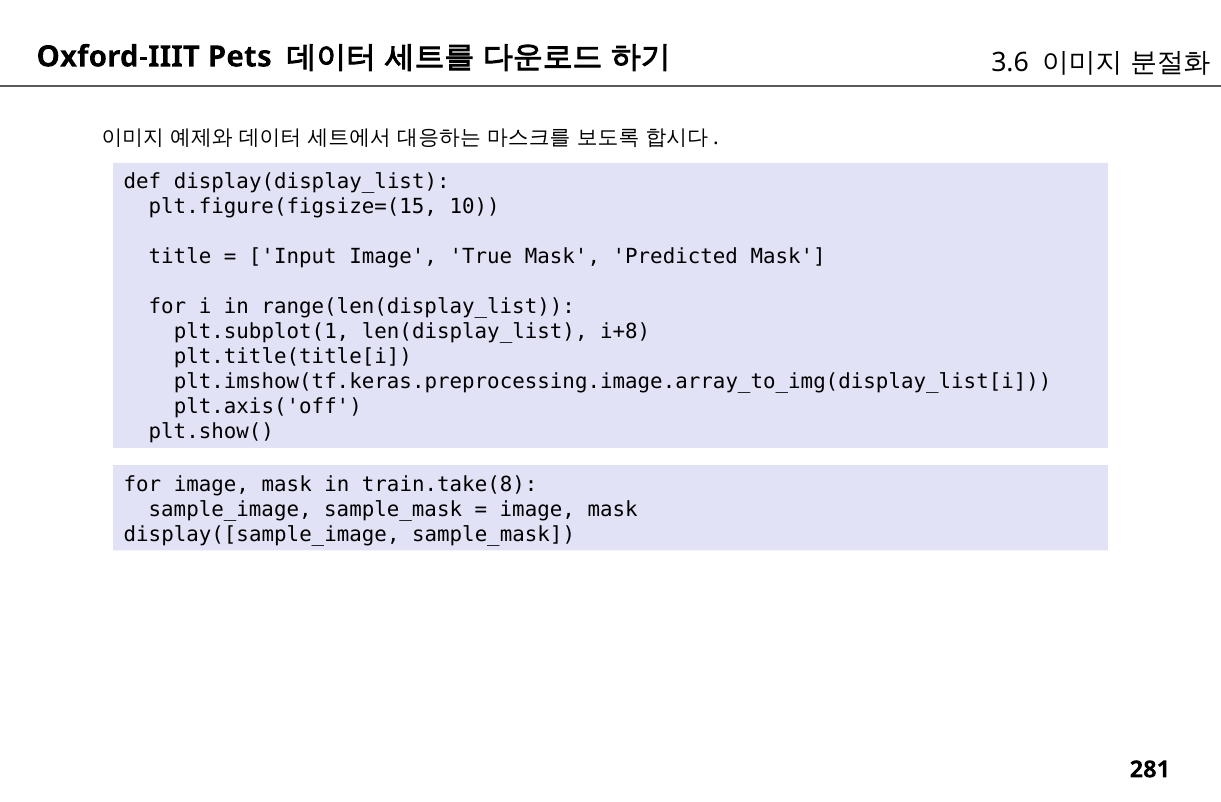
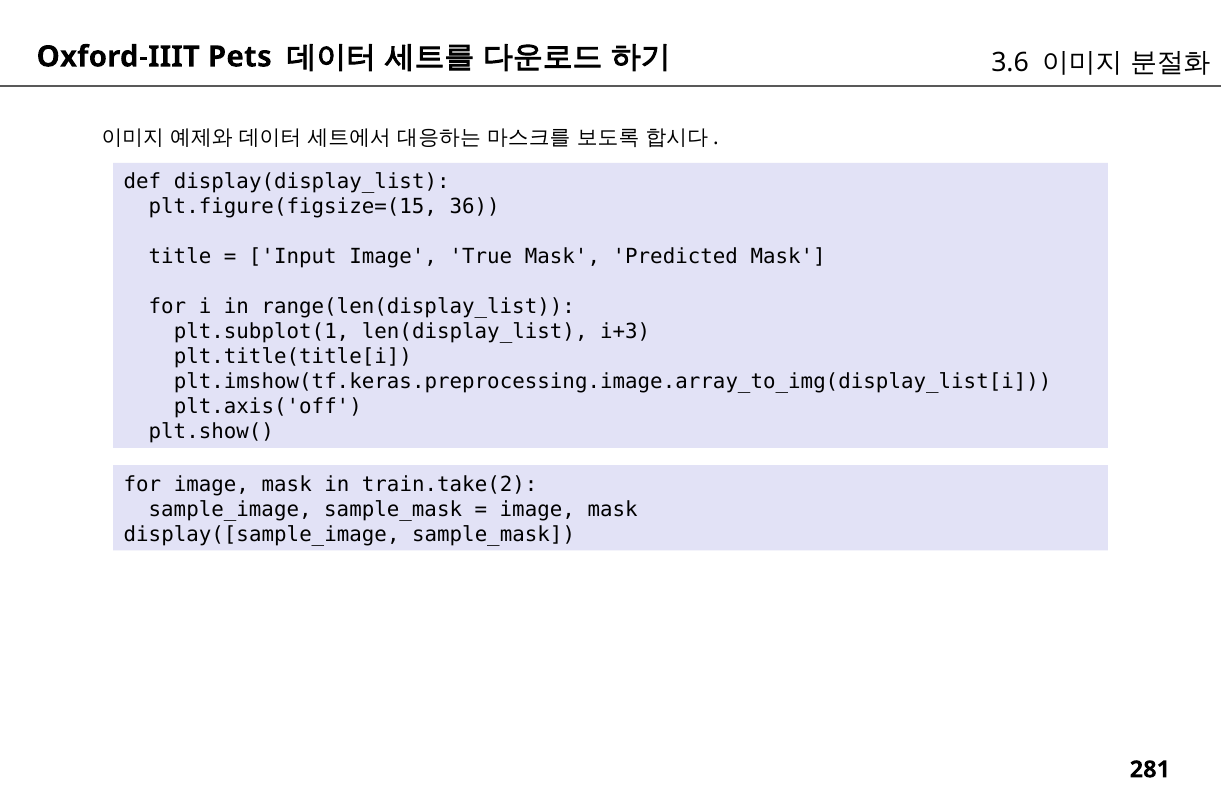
10: 10 -> 36
i+8: i+8 -> i+3
train.take(8: train.take(8 -> train.take(2
